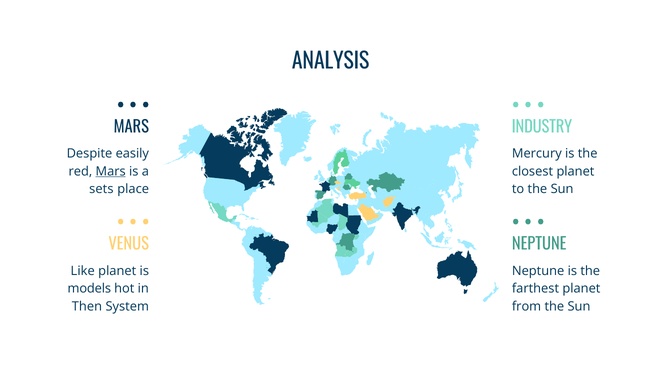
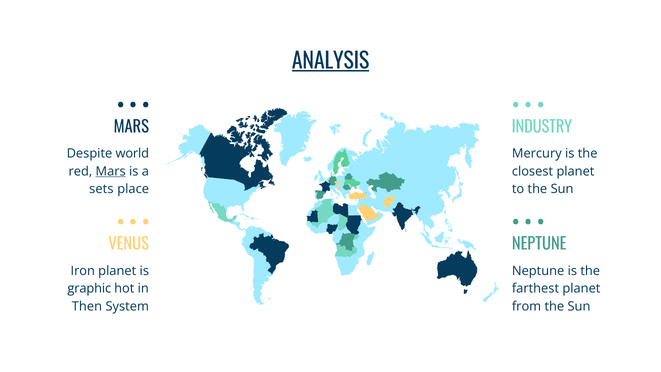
ANALYSIS underline: none -> present
easily: easily -> world
Like: Like -> Iron
models: models -> graphic
